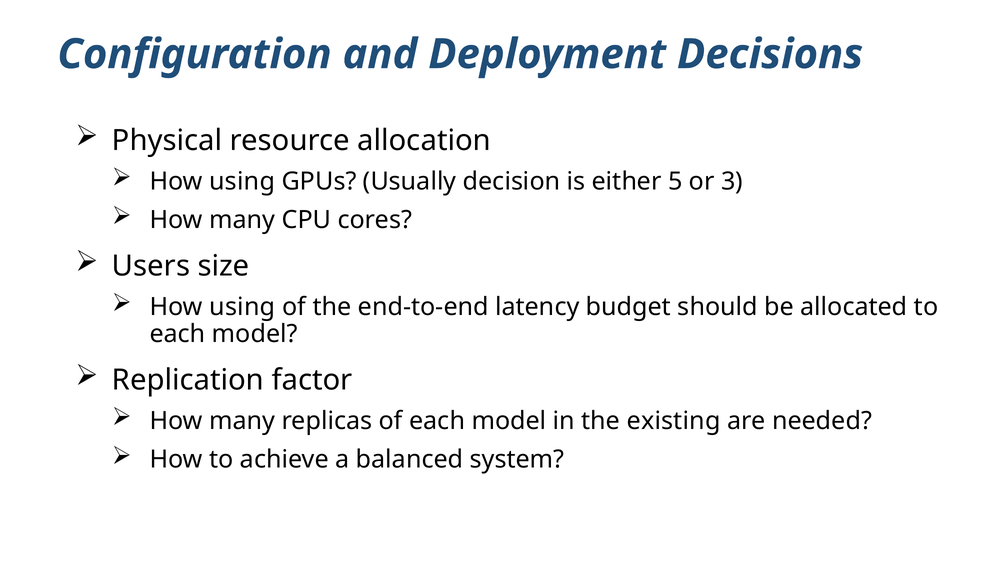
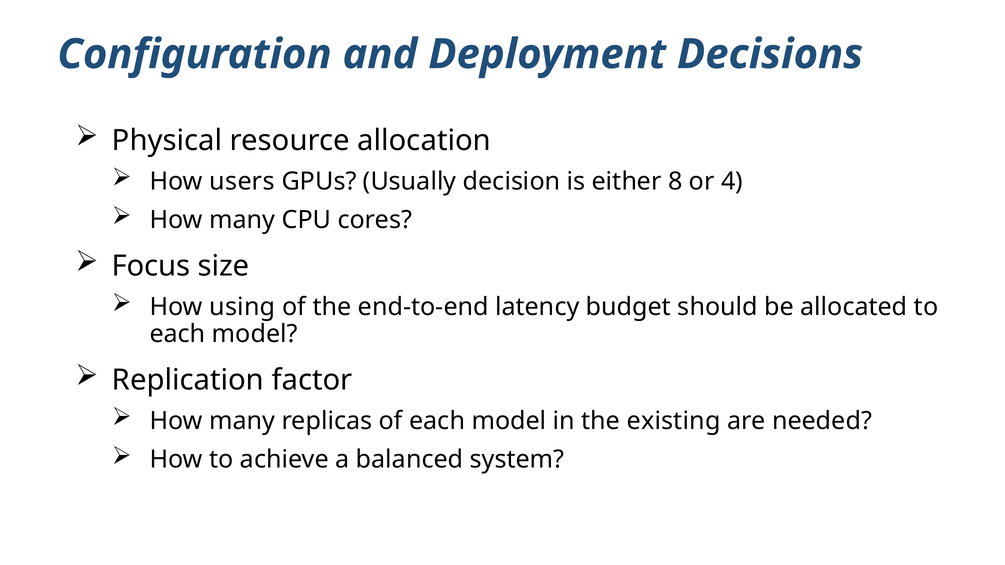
using at (242, 181): using -> users
5: 5 -> 8
3: 3 -> 4
Users: Users -> Focus
